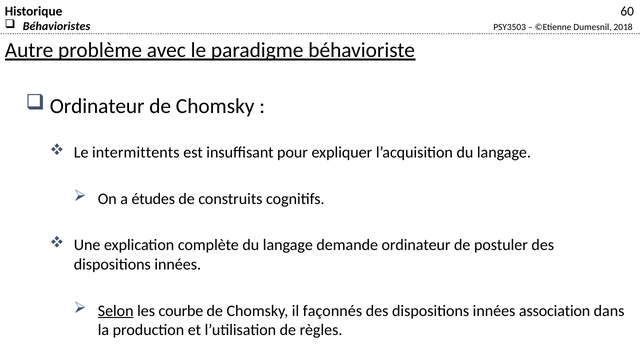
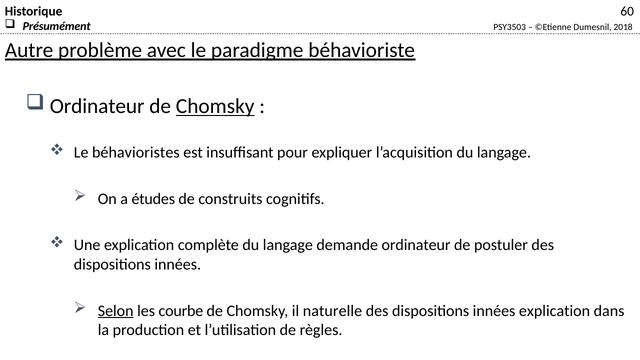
Béhavioristes: Béhavioristes -> Présumément
Chomsky at (215, 106) underline: none -> present
intermittents: intermittents -> béhavioristes
façonnés: façonnés -> naturelle
innées association: association -> explication
